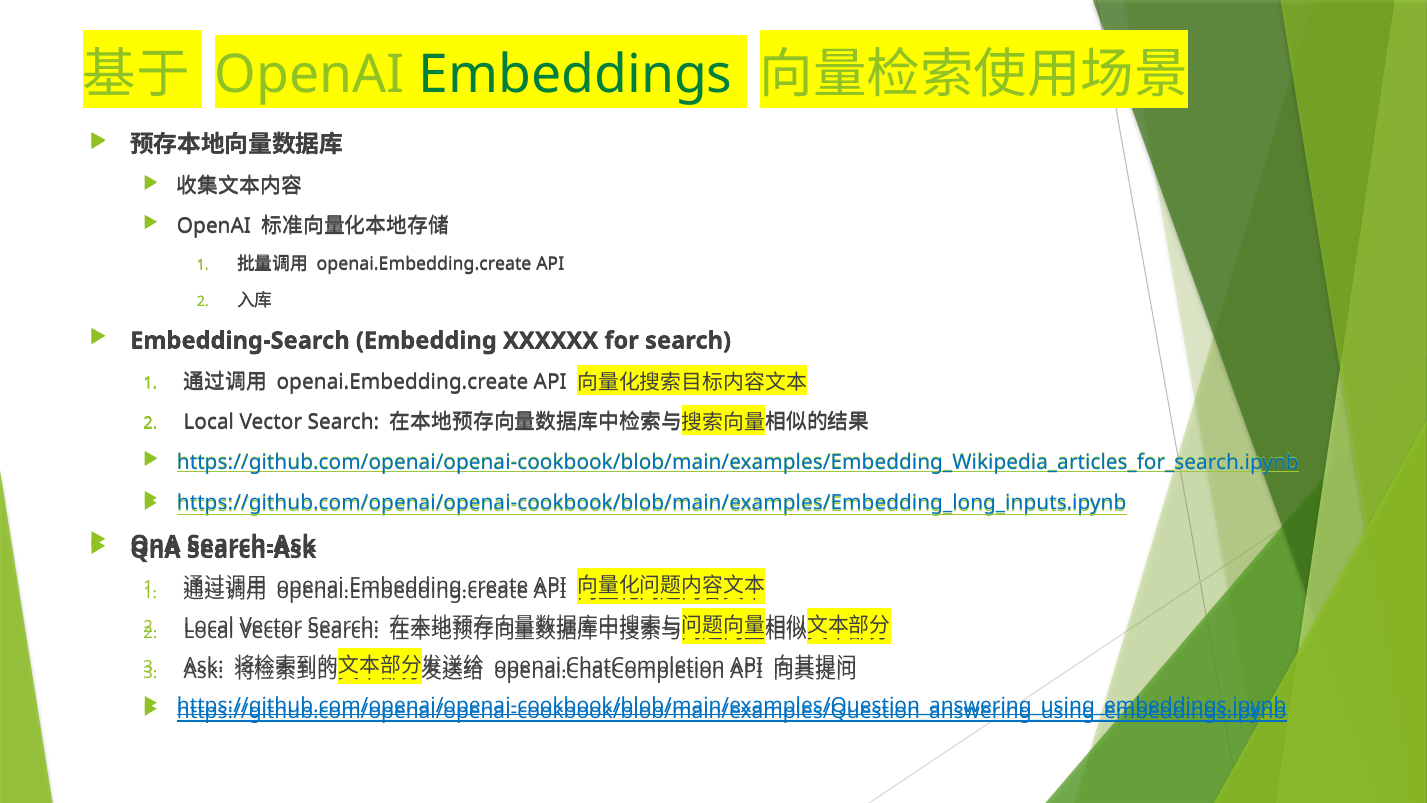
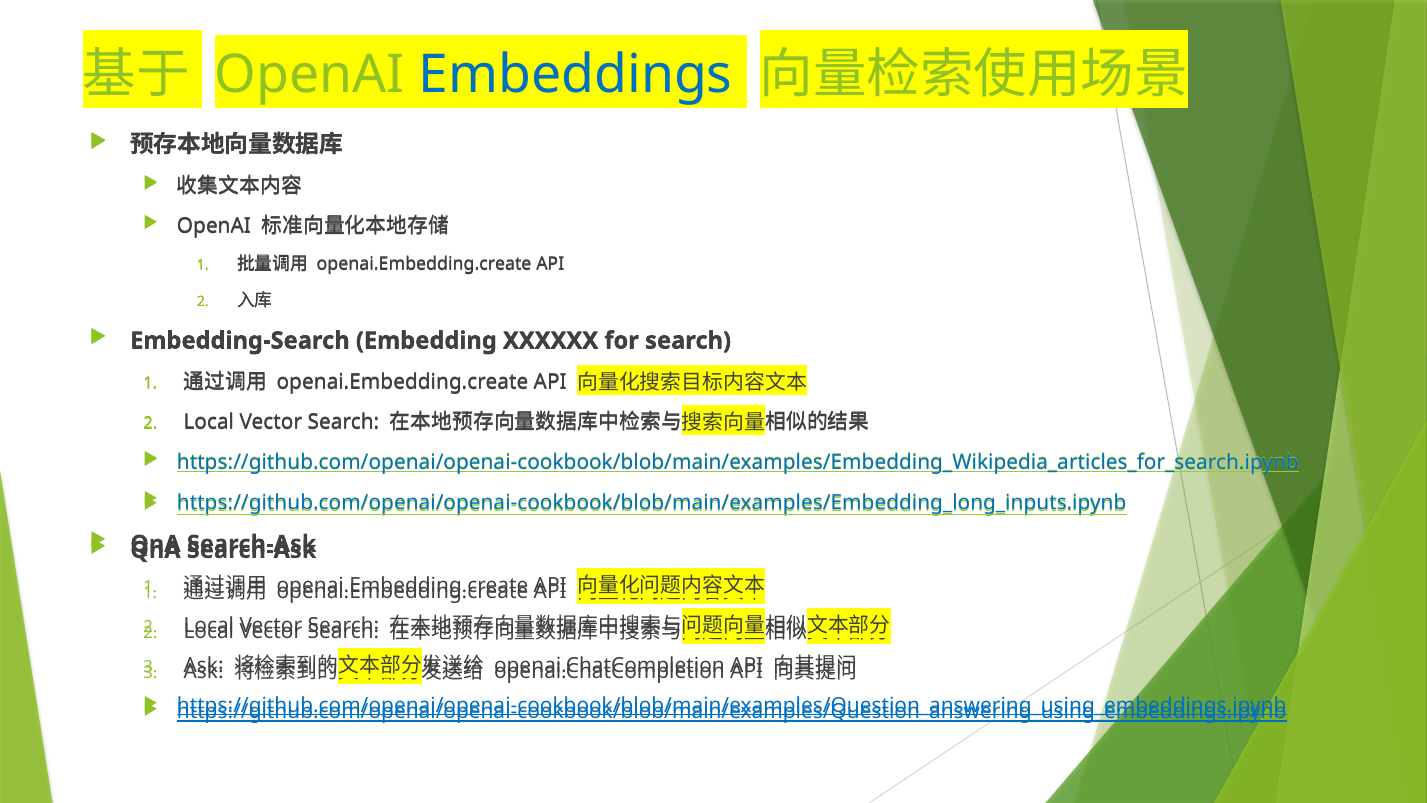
Embeddings colour: green -> blue
